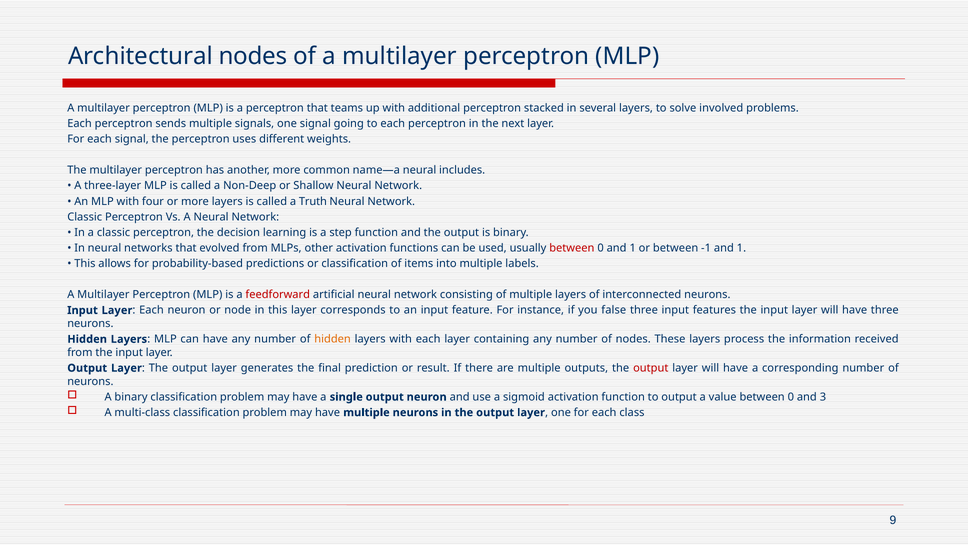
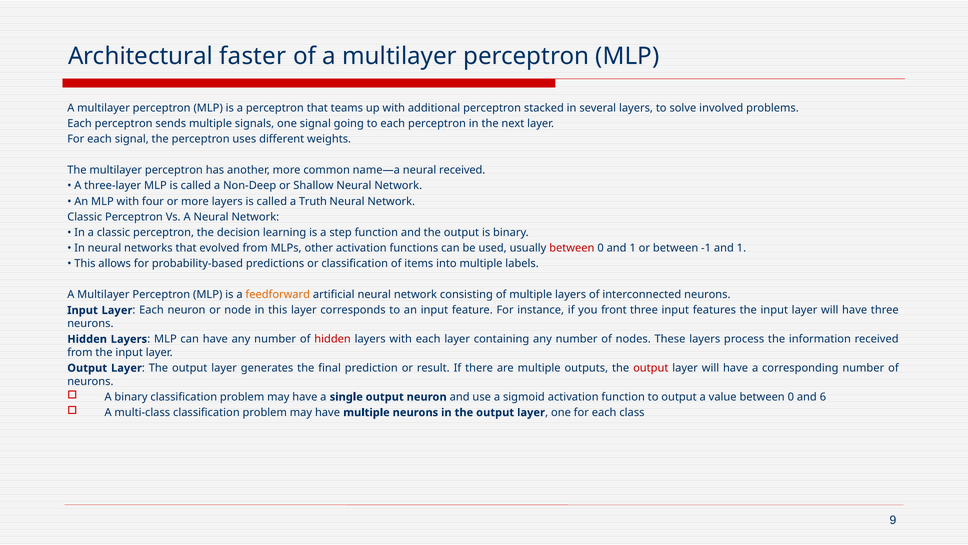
Architectural nodes: nodes -> faster
neural includes: includes -> received
feedforward colour: red -> orange
false: false -> front
hidden at (333, 339) colour: orange -> red
3: 3 -> 6
